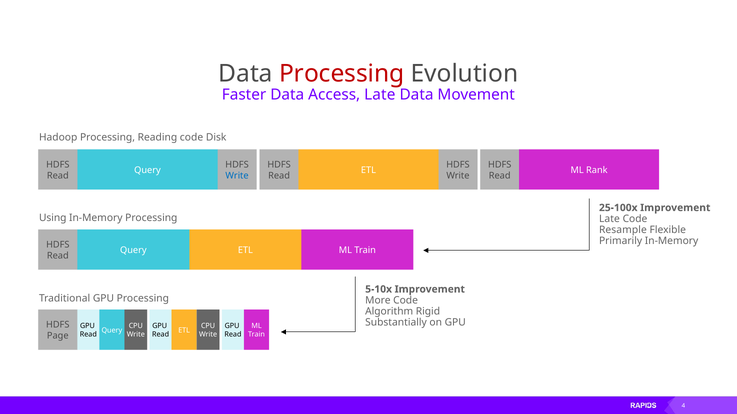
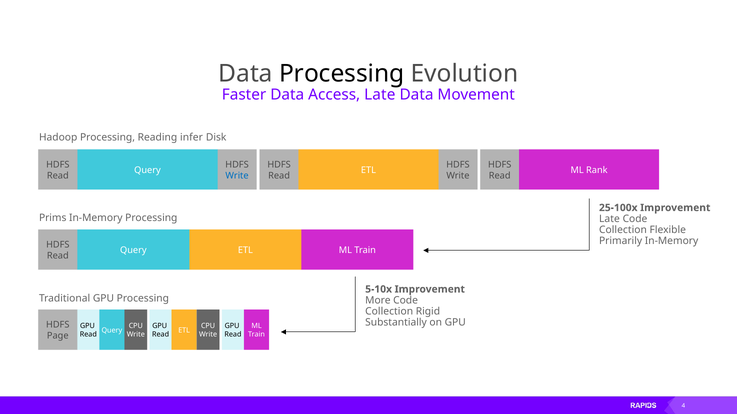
Processing at (342, 74) colour: red -> black
Reading code: code -> infer
Using: Using -> Prims
Resample at (623, 230): Resample -> Collection
Algorithm at (389, 312): Algorithm -> Collection
